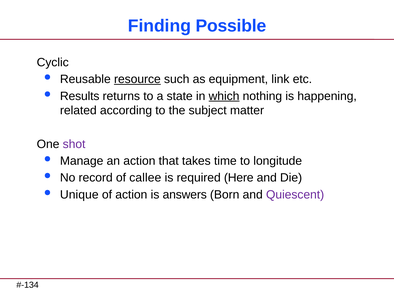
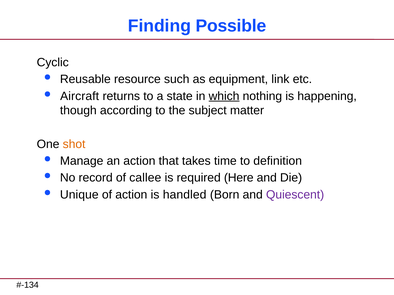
resource underline: present -> none
Results: Results -> Aircraft
related: related -> though
shot colour: purple -> orange
longitude: longitude -> definition
answers: answers -> handled
